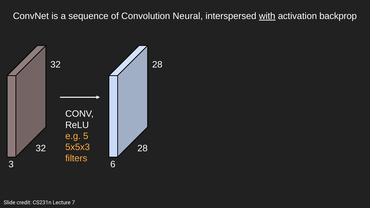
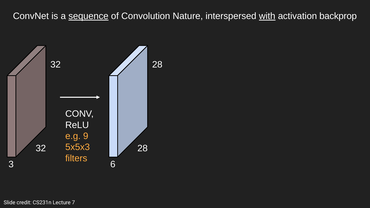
sequence underline: none -> present
Neural: Neural -> Nature
5: 5 -> 9
